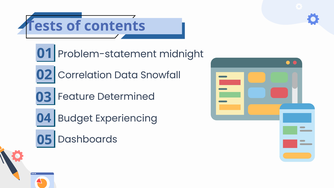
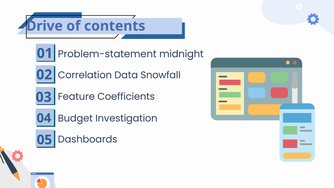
Tests: Tests -> Drive
Determined: Determined -> Coefficients
Experiencing: Experiencing -> Investigation
